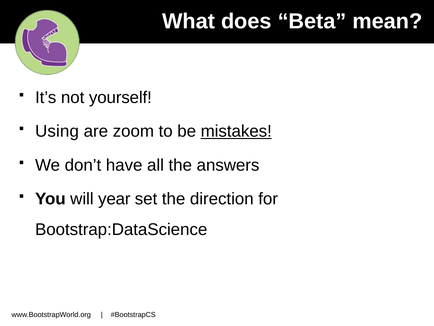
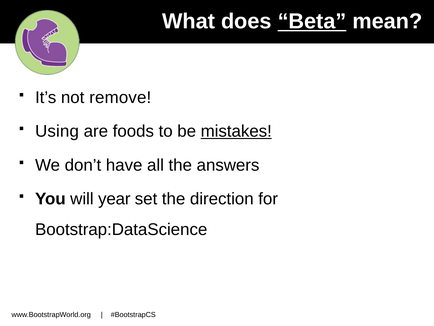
Beta underline: none -> present
yourself: yourself -> remove
zoom: zoom -> foods
